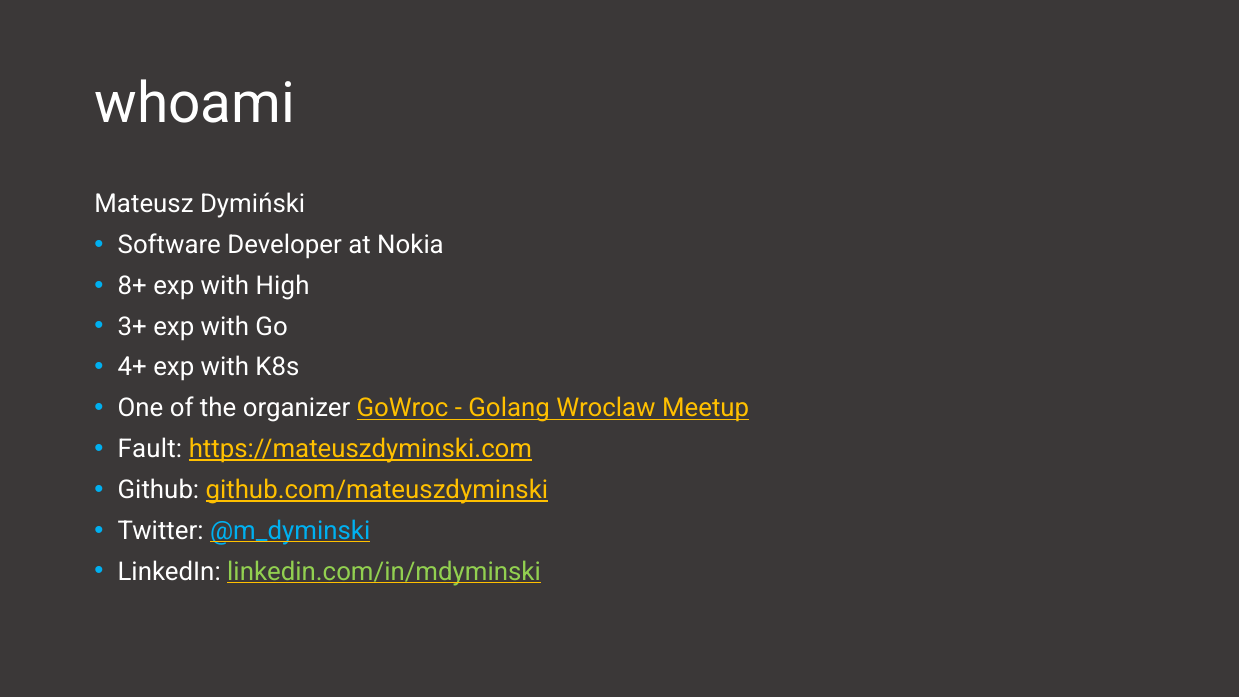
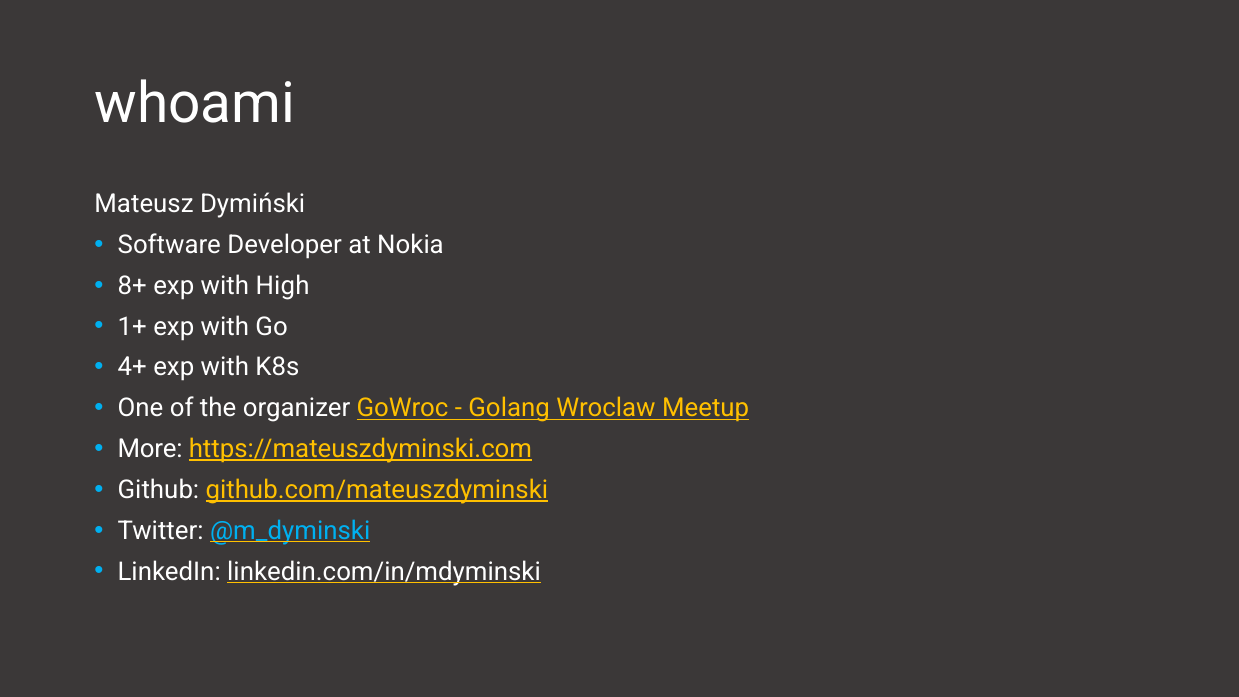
3+: 3+ -> 1+
Fault: Fault -> More
linkedin.com/in/mdyminski colour: light green -> white
